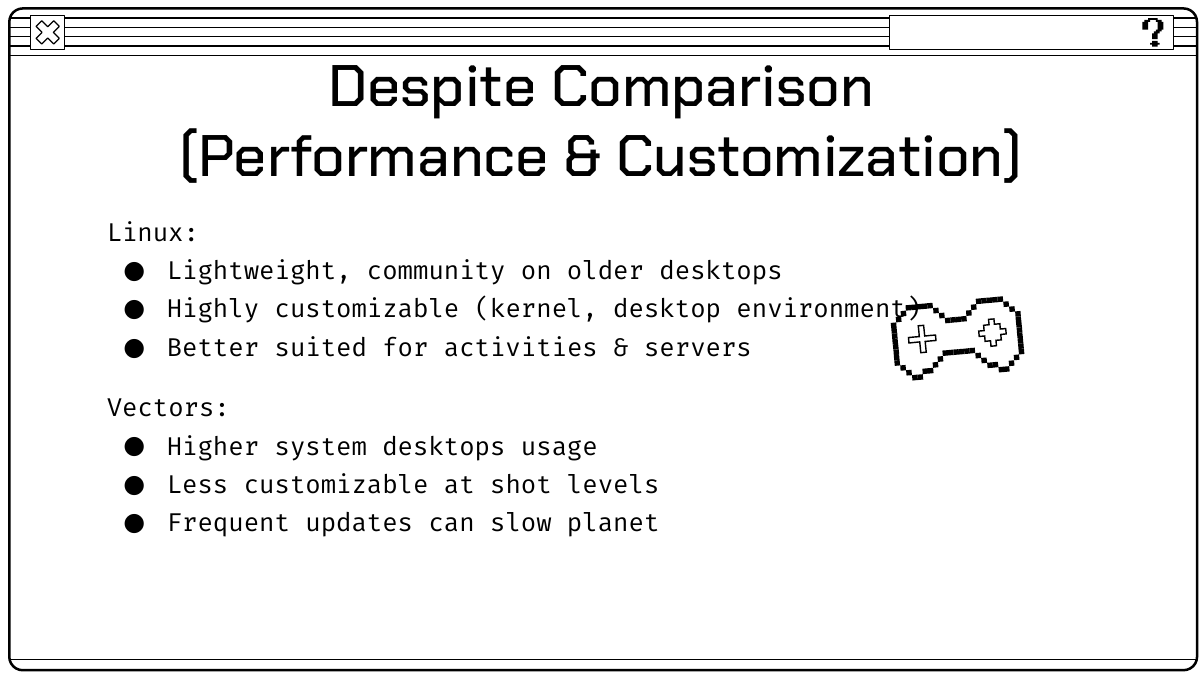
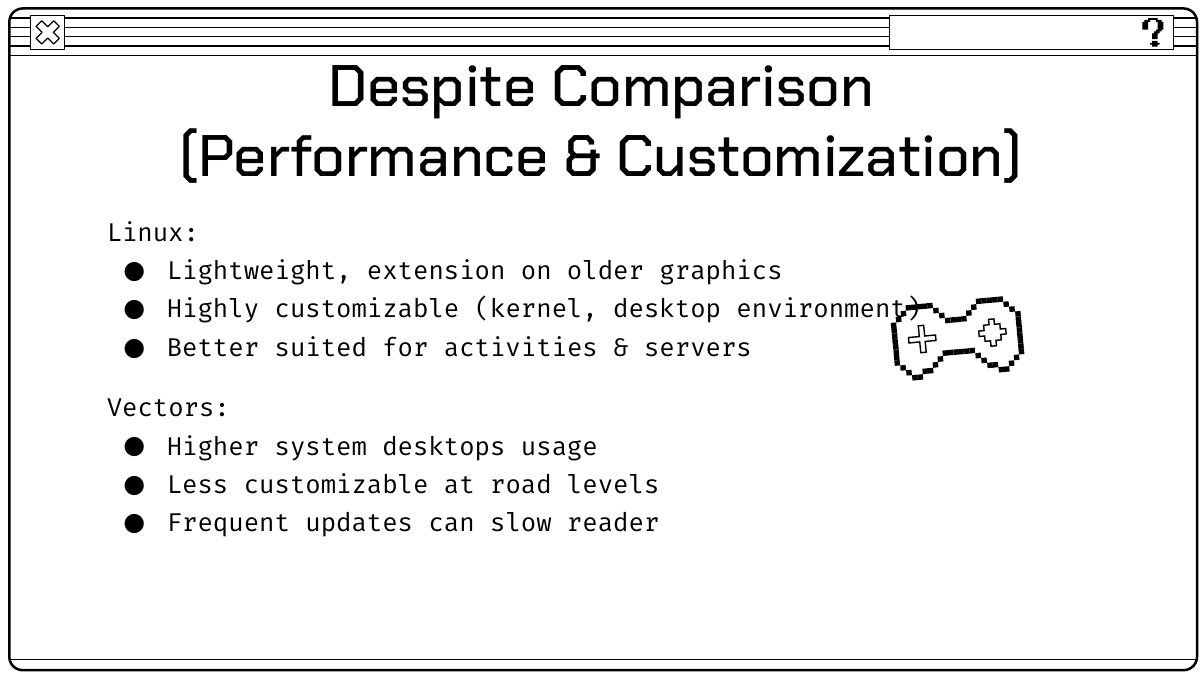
community: community -> extension
older desktops: desktops -> graphics
shot: shot -> road
planet: planet -> reader
